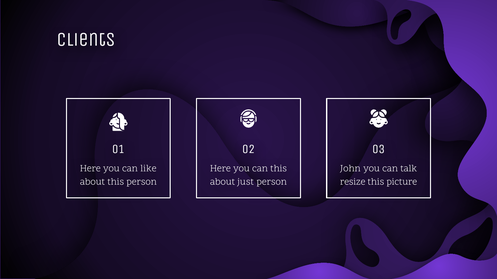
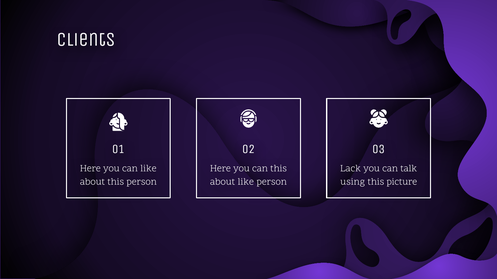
John: John -> Lack
about just: just -> like
resize: resize -> using
